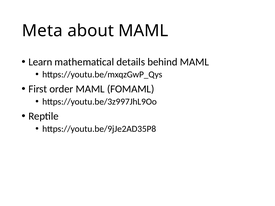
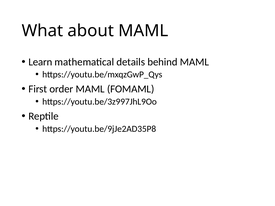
Meta: Meta -> What
